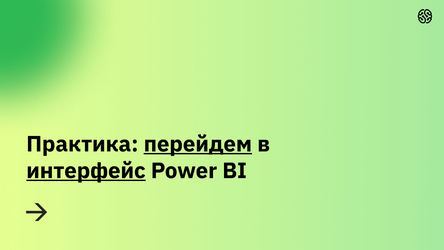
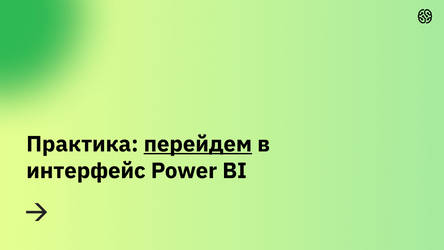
интерфейс underline: present -> none
